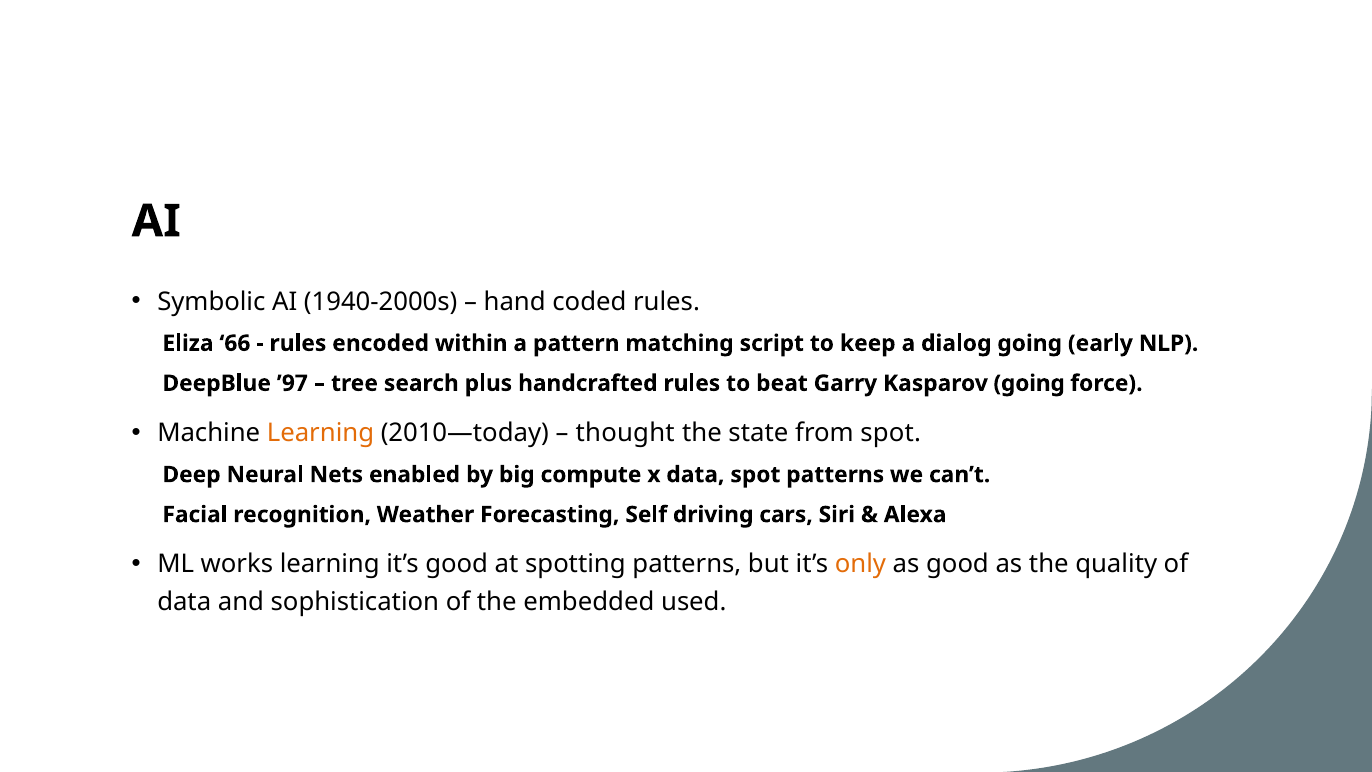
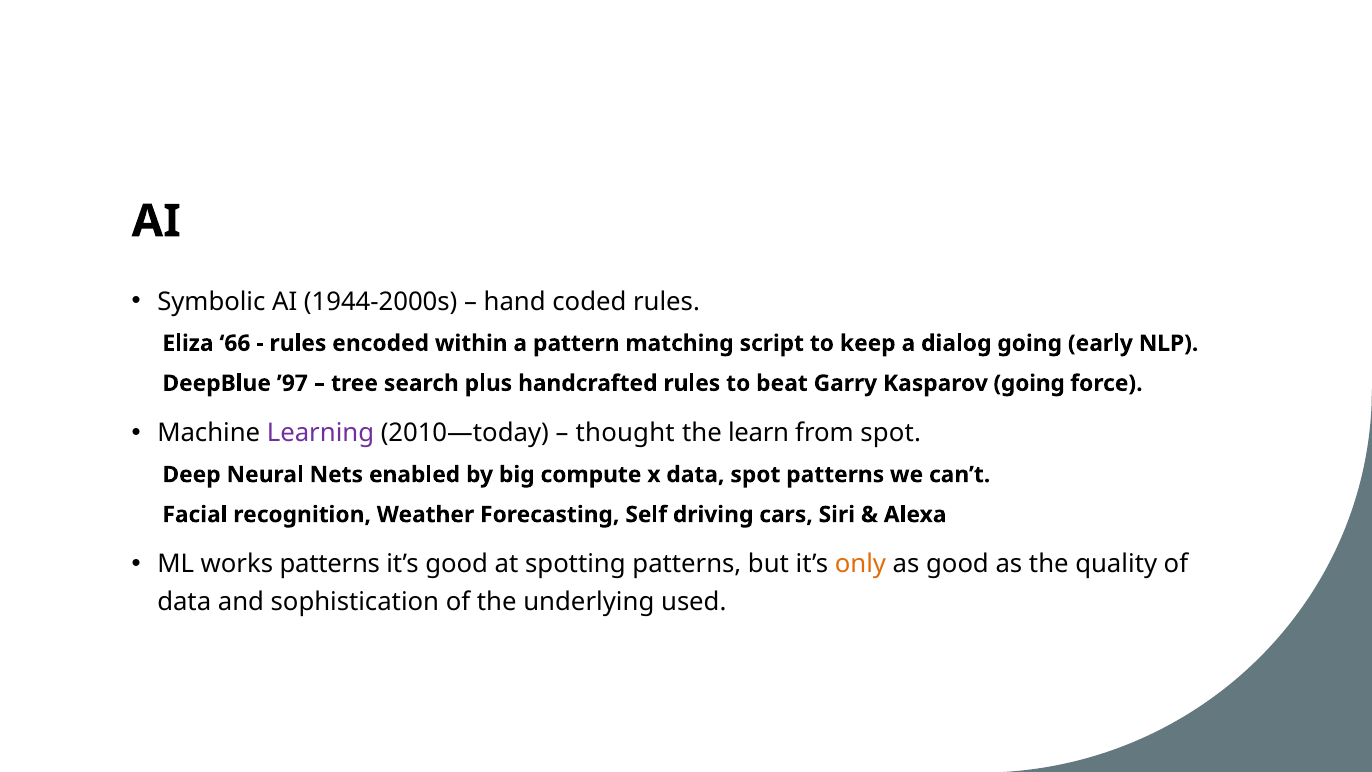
1940-2000s: 1940-2000s -> 1944-2000s
Learning at (320, 433) colour: orange -> purple
state: state -> learn
works learning: learning -> patterns
embedded: embedded -> underlying
